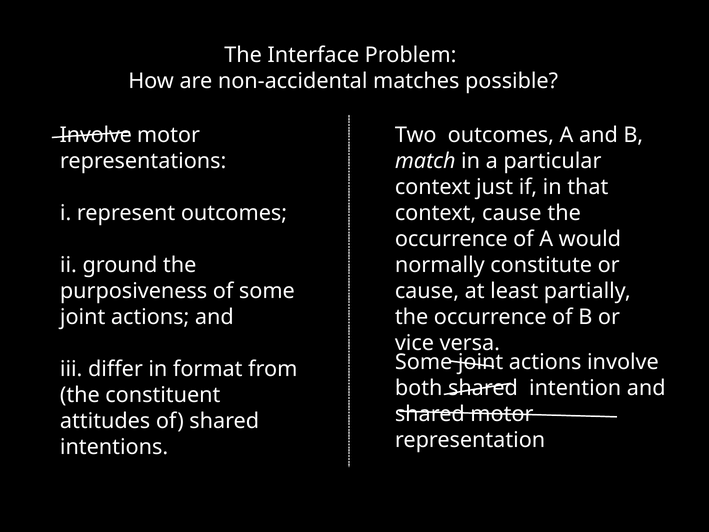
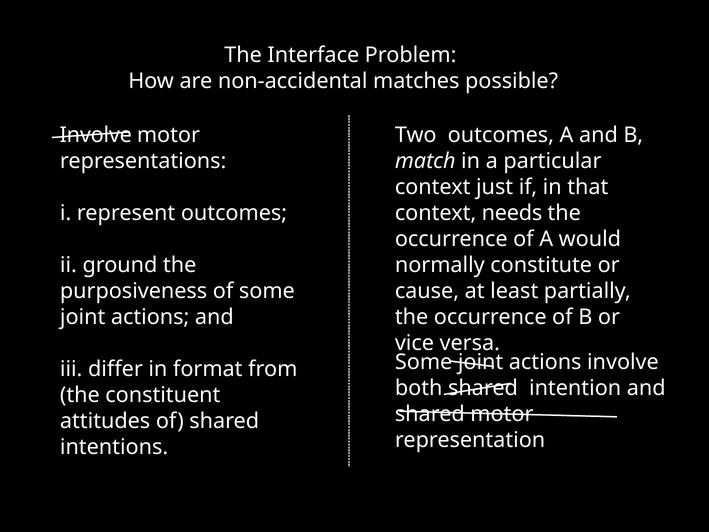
context cause: cause -> needs
